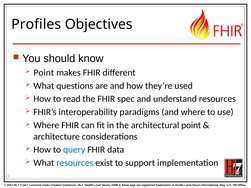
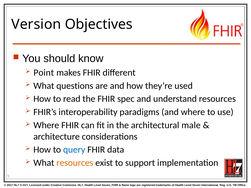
Profiles: Profiles -> Version
architectural point: point -> male
resources at (75, 163) colour: blue -> orange
